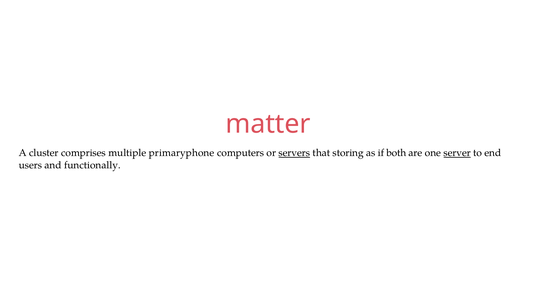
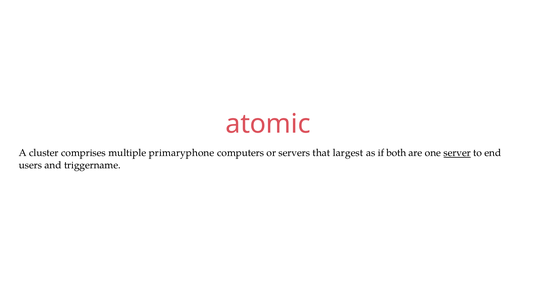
matter: matter -> atomic
servers underline: present -> none
storing: storing -> largest
functionally: functionally -> triggername
